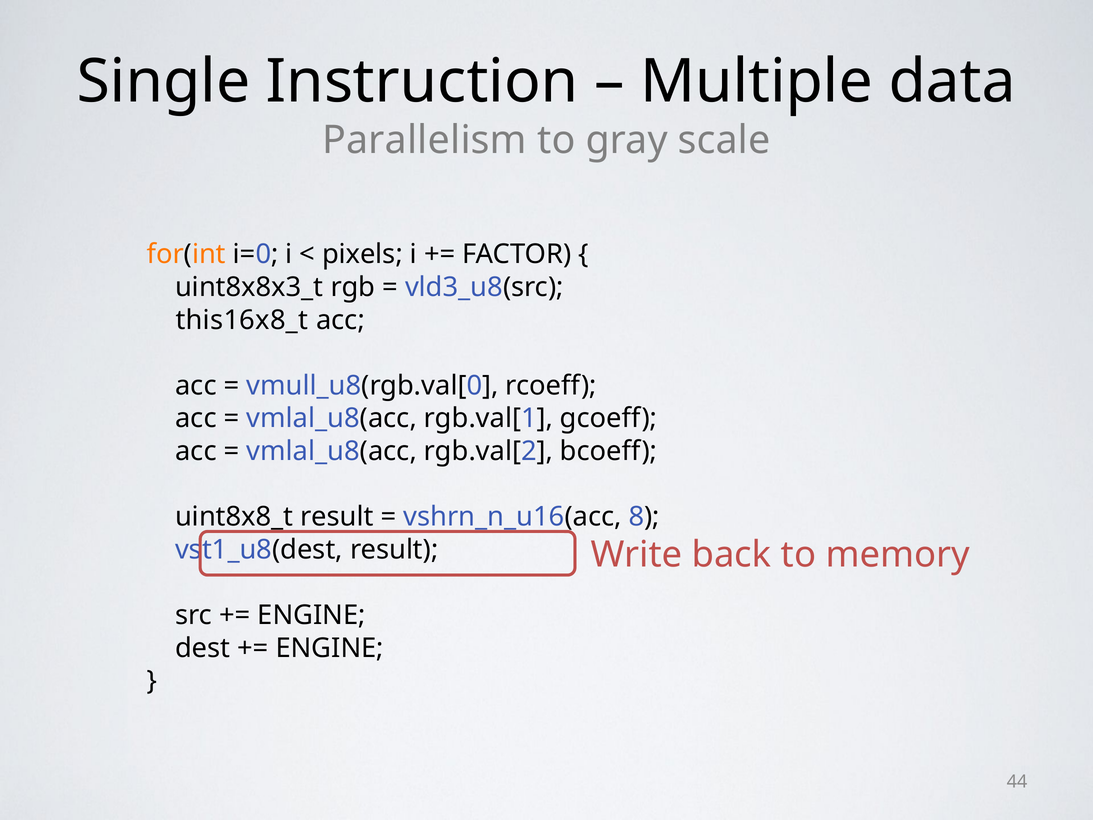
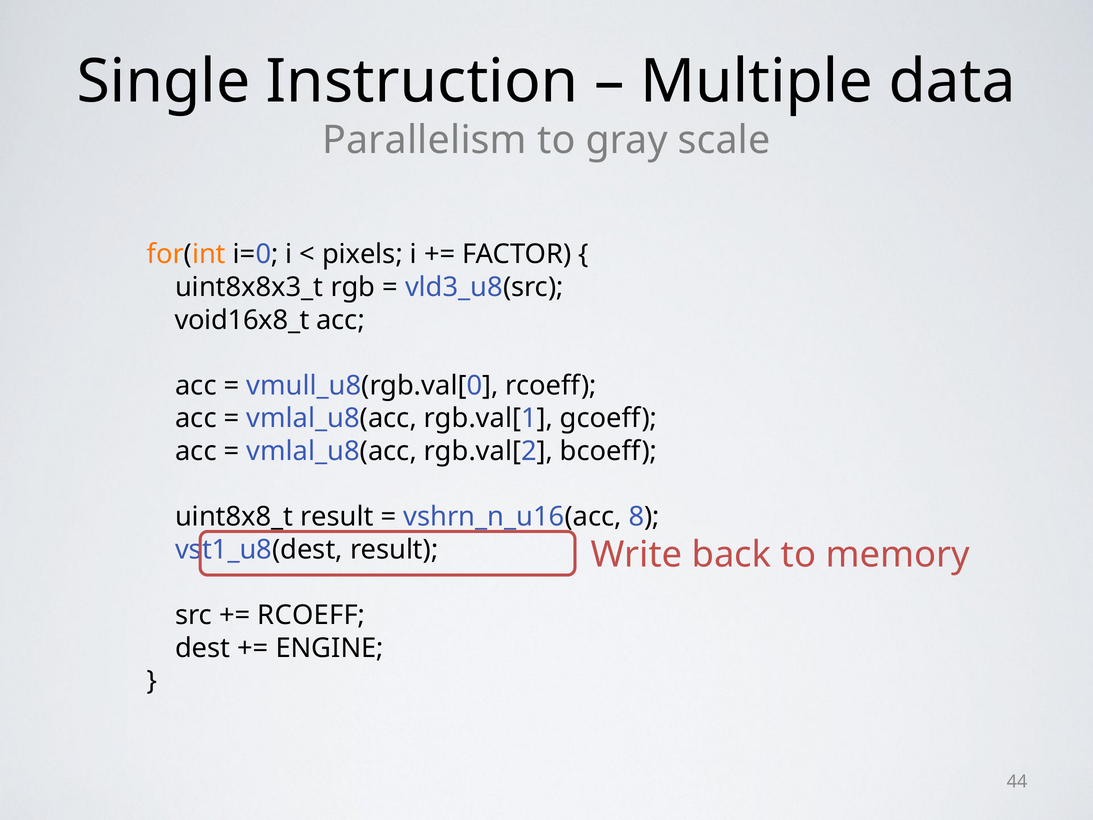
this16x8_t: this16x8_t -> void16x8_t
ENGINE at (312, 615): ENGINE -> RCOEFF
